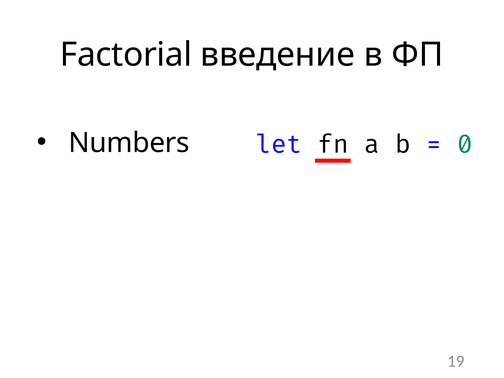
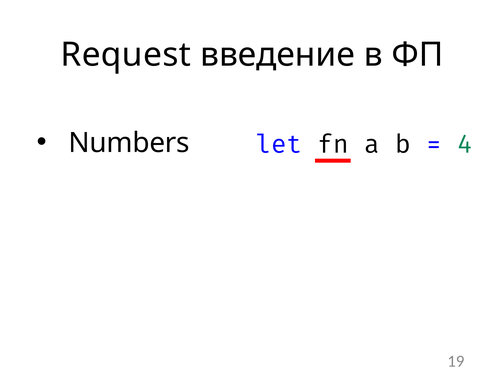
Factorial: Factorial -> Request
0: 0 -> 4
